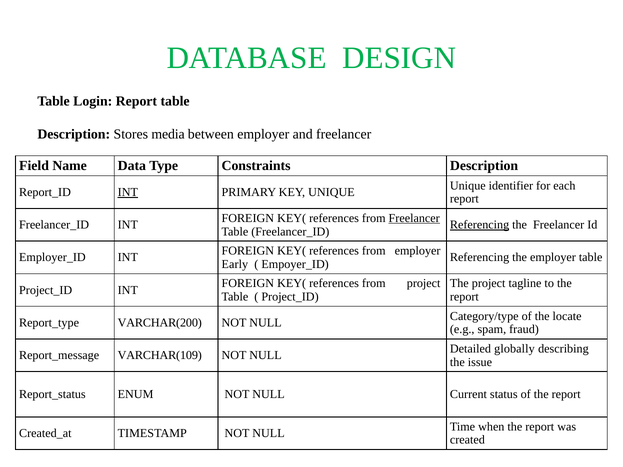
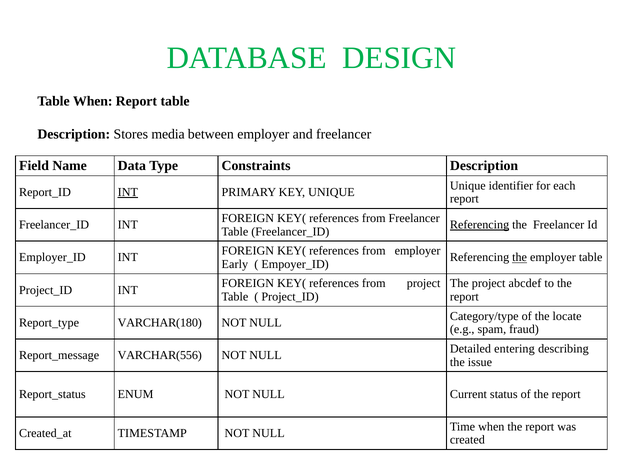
Table Login: Login -> When
Freelancer at (414, 218) underline: present -> none
the at (520, 258) underline: none -> present
tagline: tagline -> abcdef
VARCHAR(200: VARCHAR(200 -> VARCHAR(180
globally: globally -> entering
VARCHAR(109: VARCHAR(109 -> VARCHAR(556
